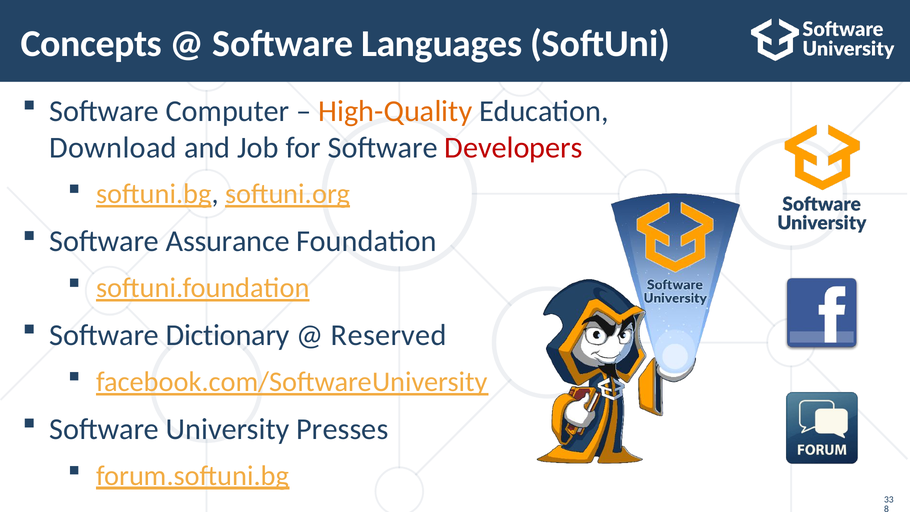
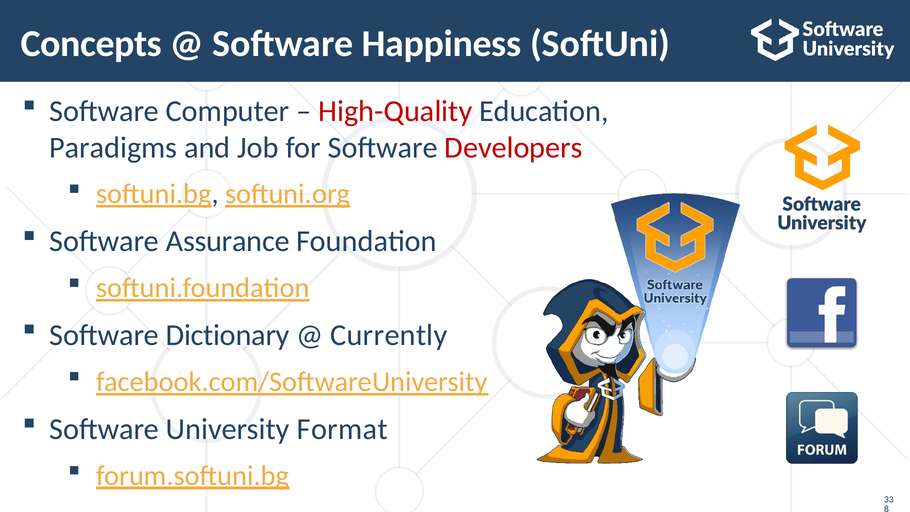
Languages: Languages -> Happiness
High-Quality colour: orange -> red
Download: Download -> Paradigms
Reserved: Reserved -> Currently
Presses: Presses -> Format
